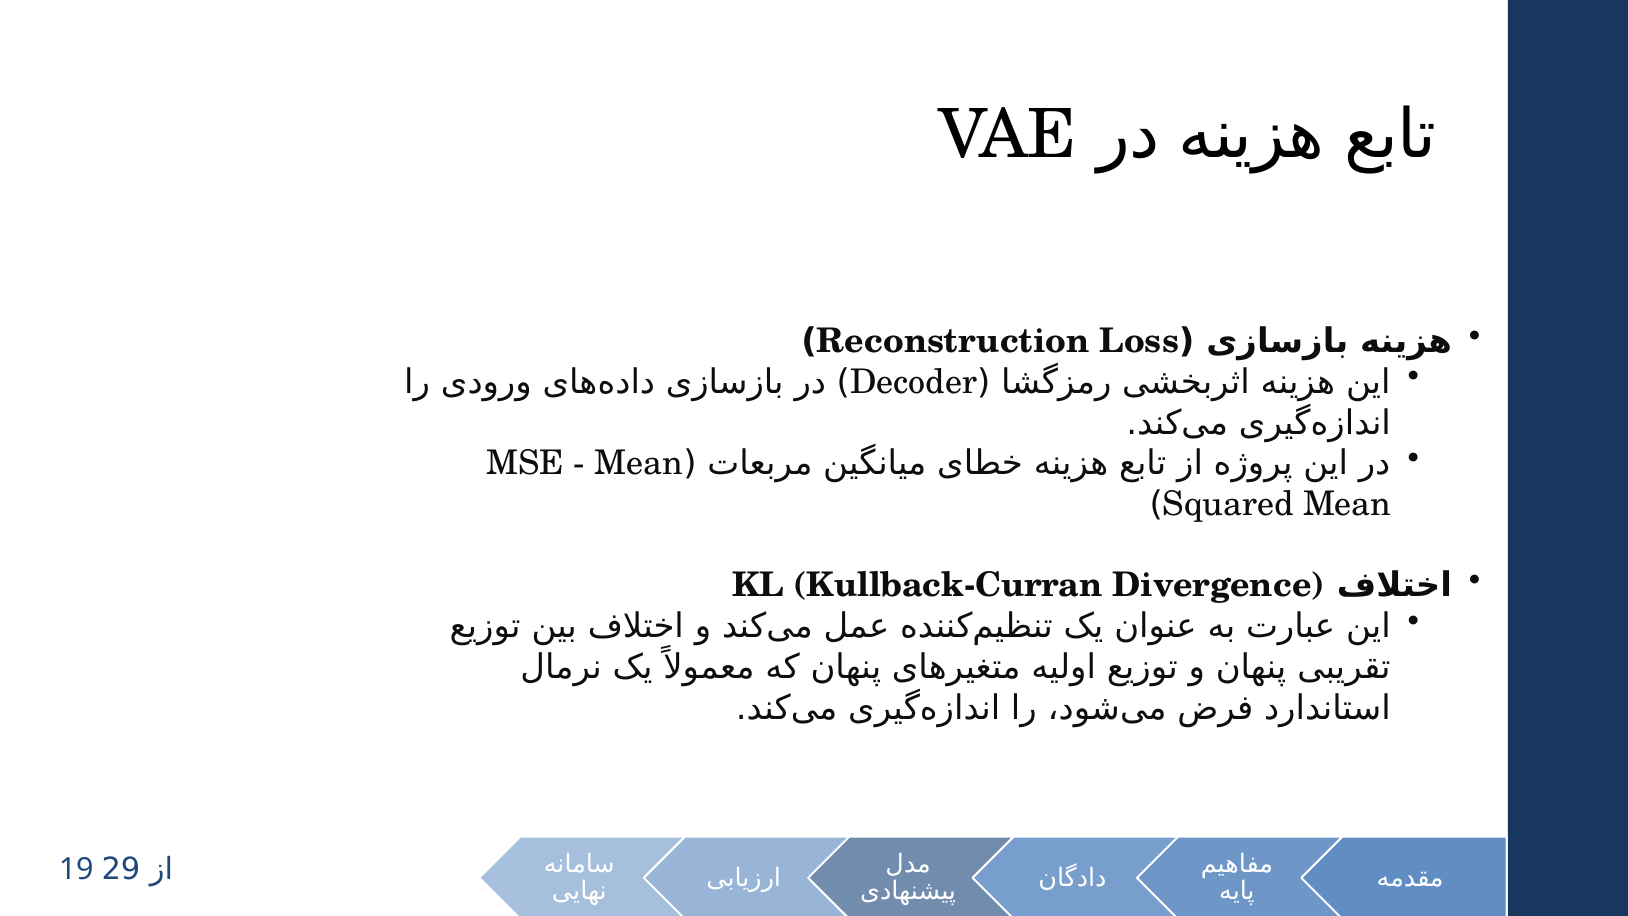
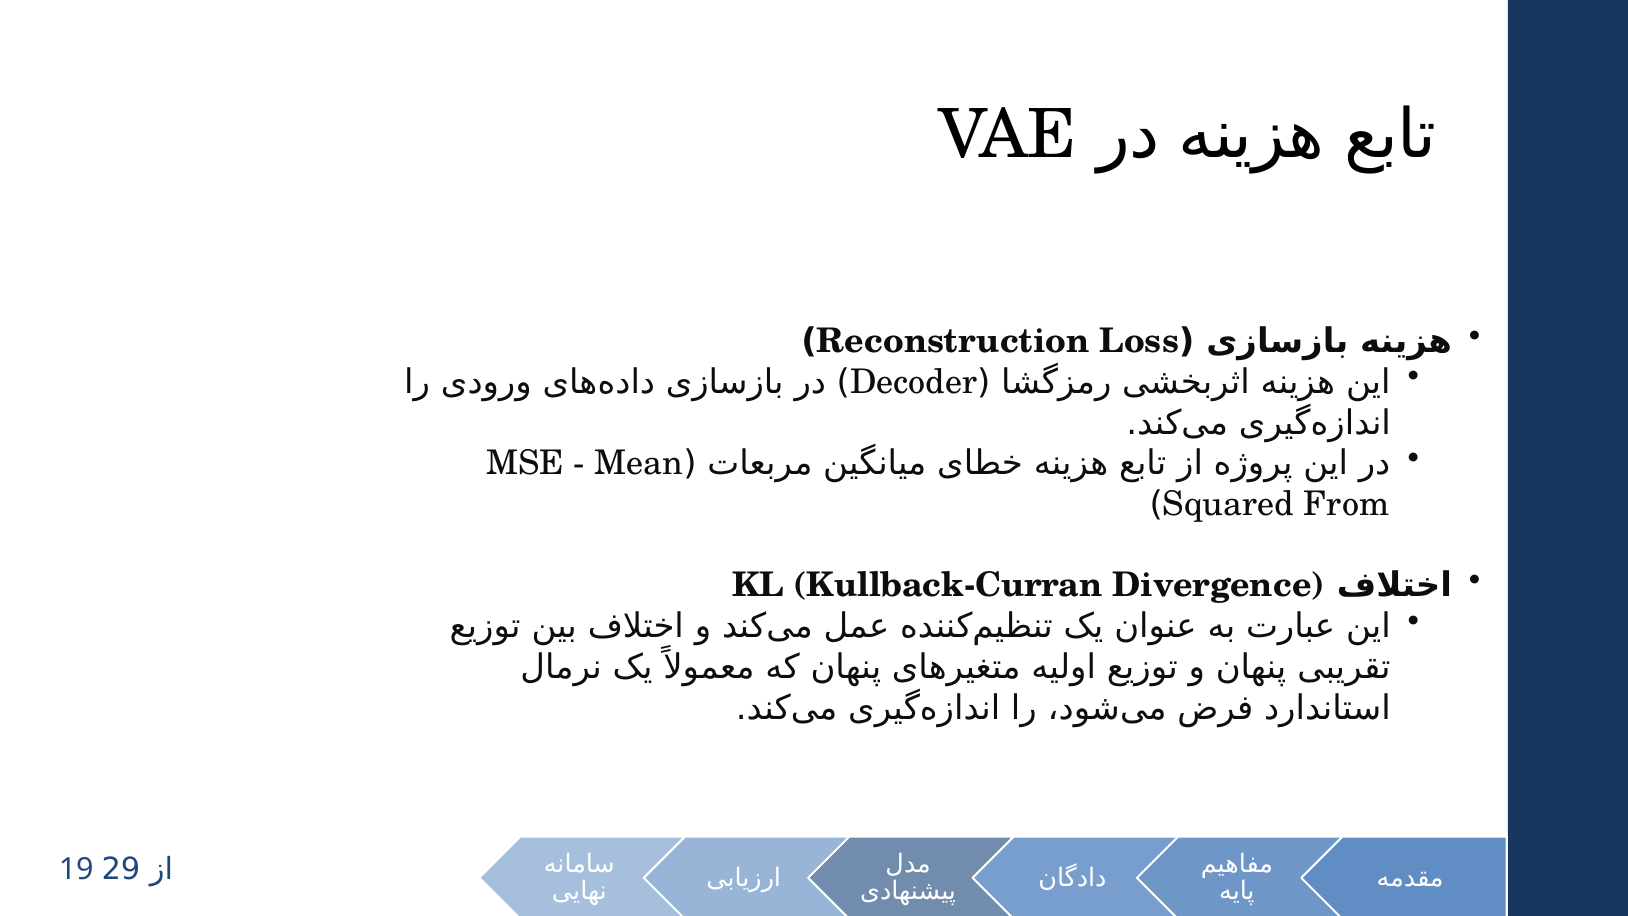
Squared Mean: Mean -> From
